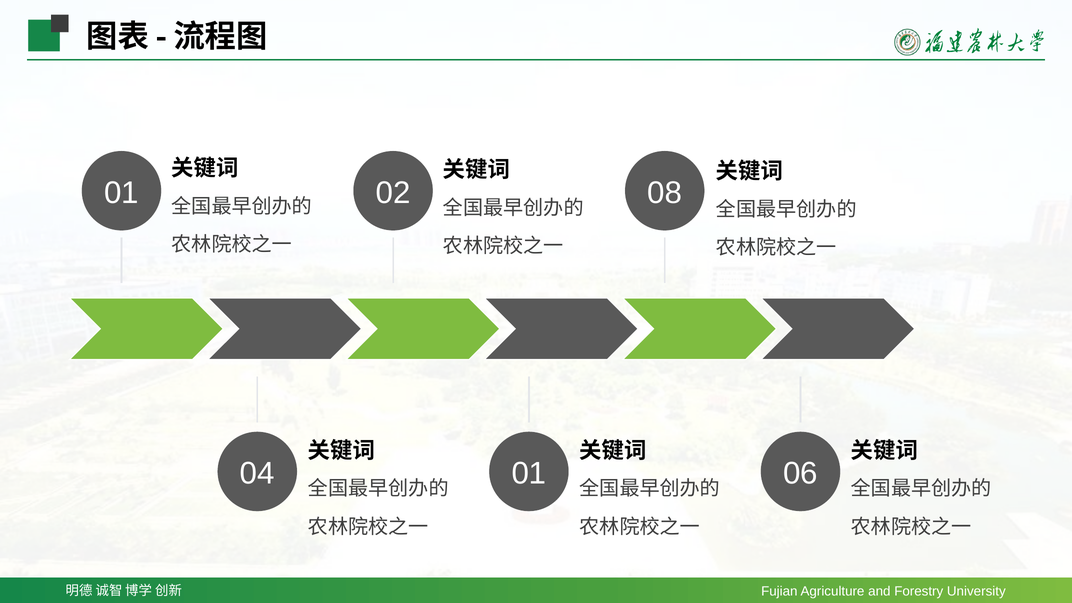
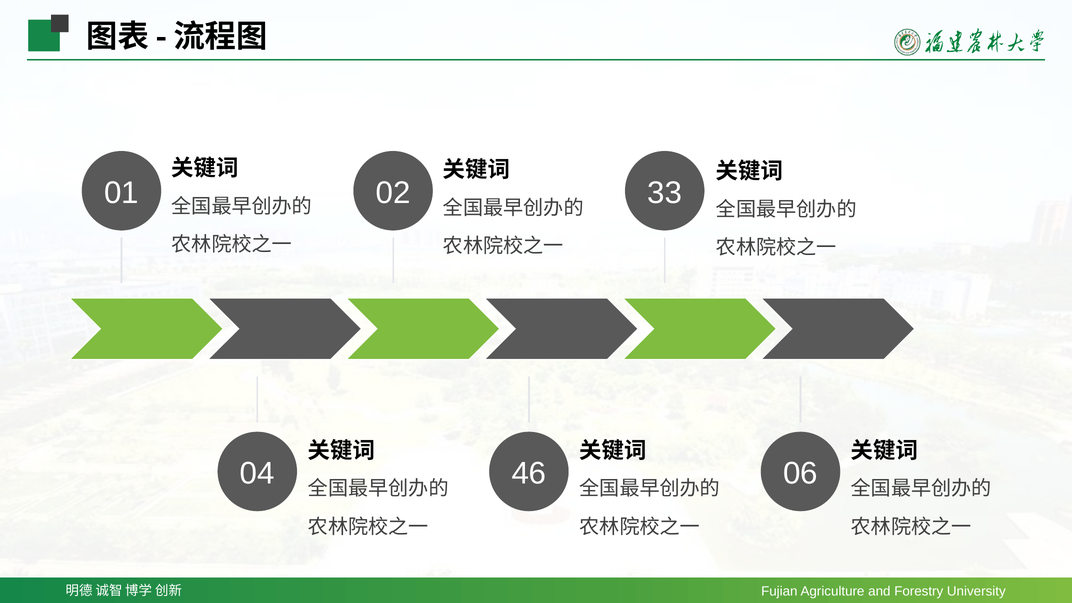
08: 08 -> 33
04 01: 01 -> 46
